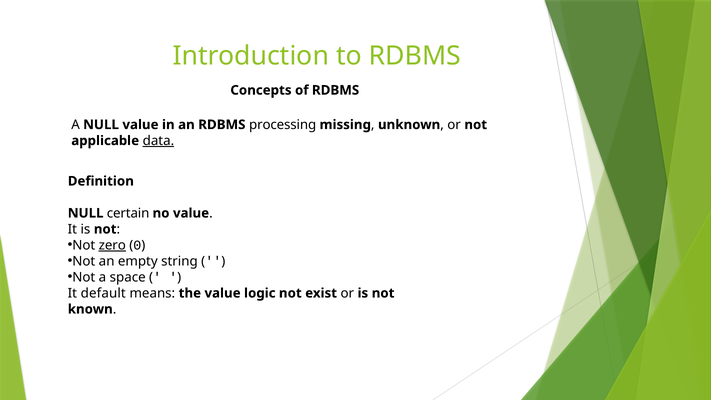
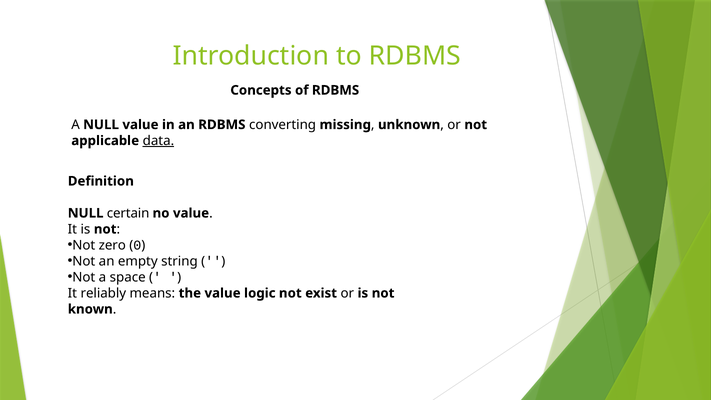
processing: processing -> converting
zero underline: present -> none
default: default -> reliably
